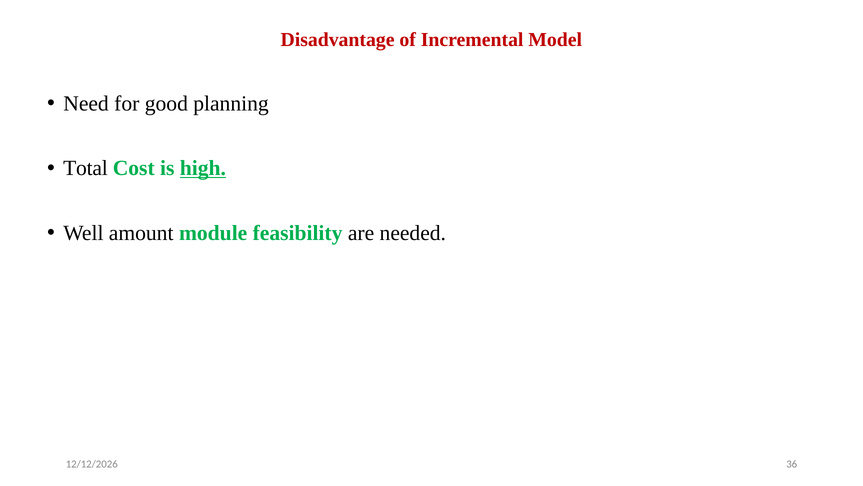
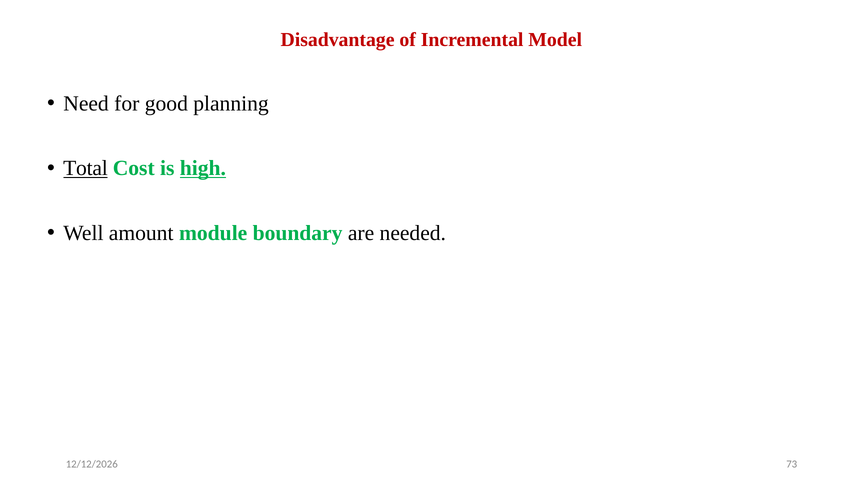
Total underline: none -> present
feasibility: feasibility -> boundary
36: 36 -> 73
